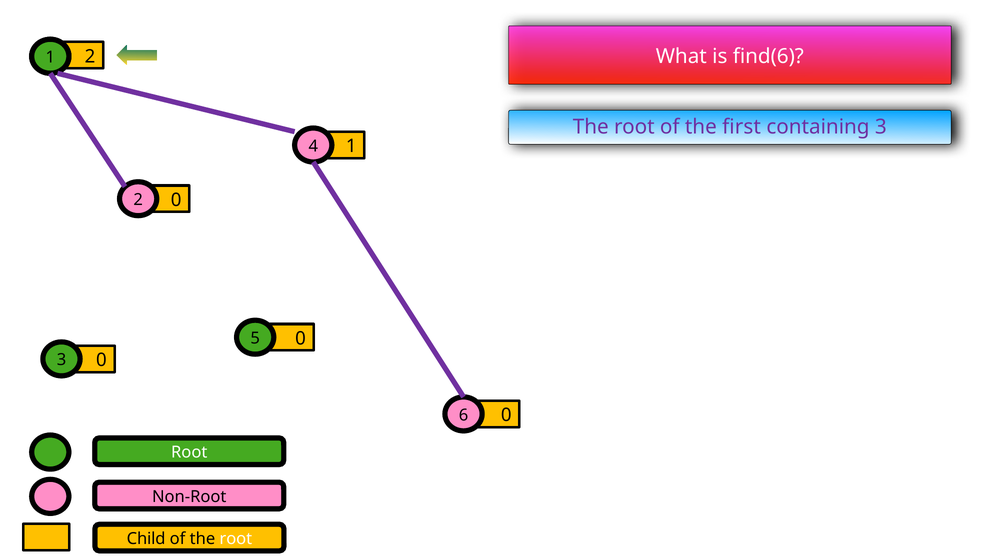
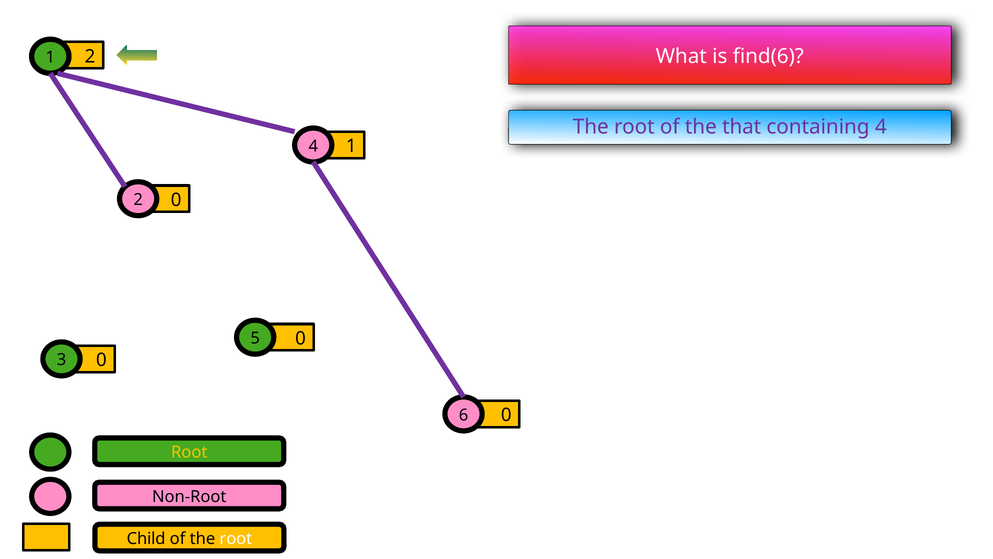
first: first -> that
containing 3: 3 -> 4
Root at (189, 452) colour: white -> yellow
